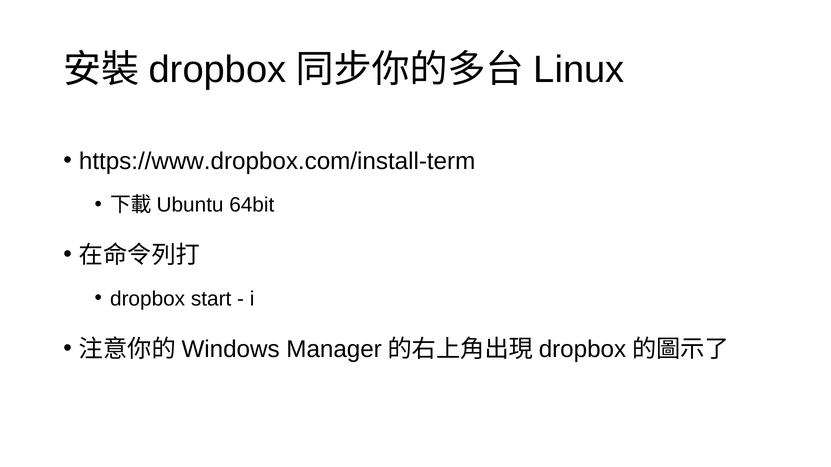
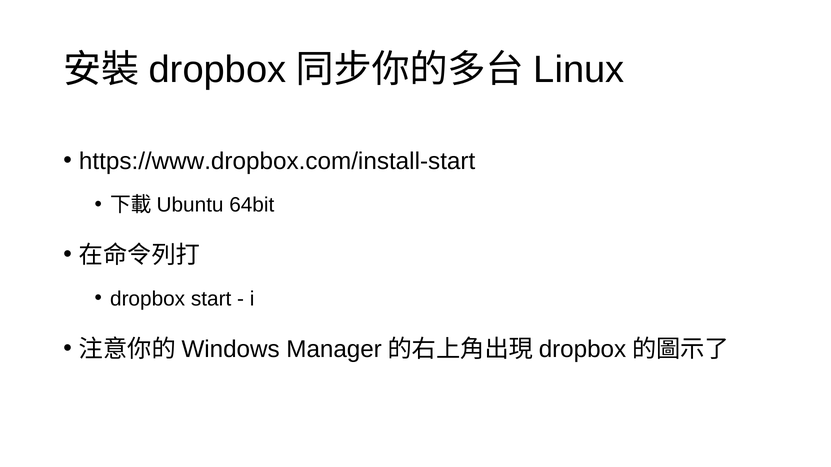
https://www.dropbox.com/install-term: https://www.dropbox.com/install-term -> https://www.dropbox.com/install-start
